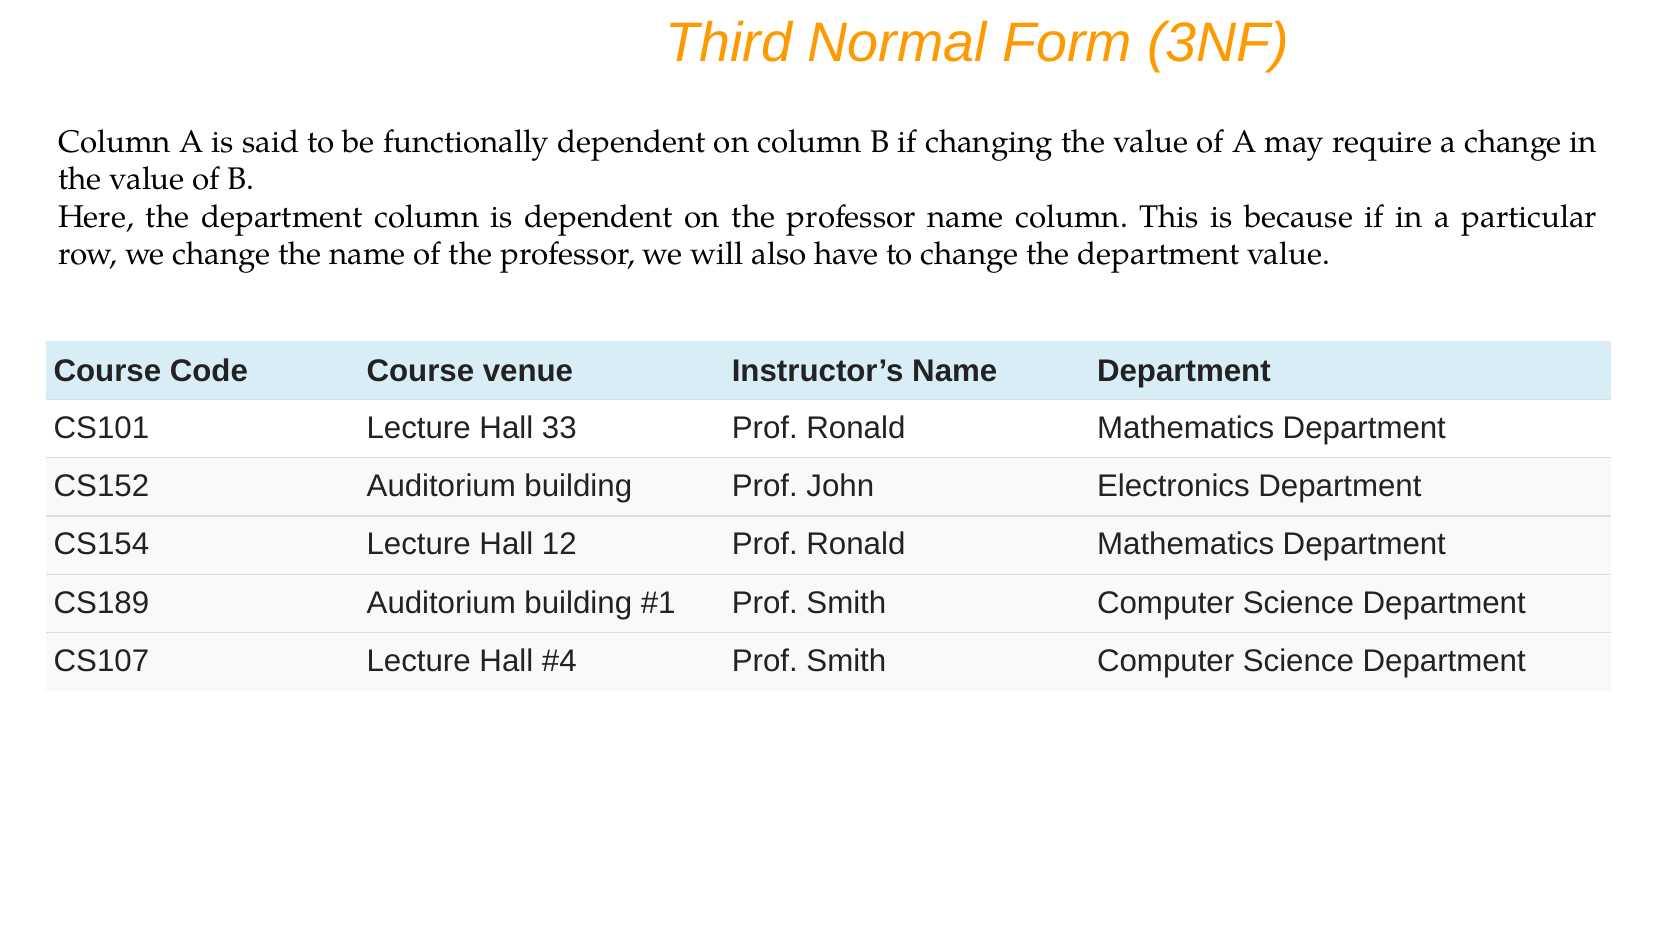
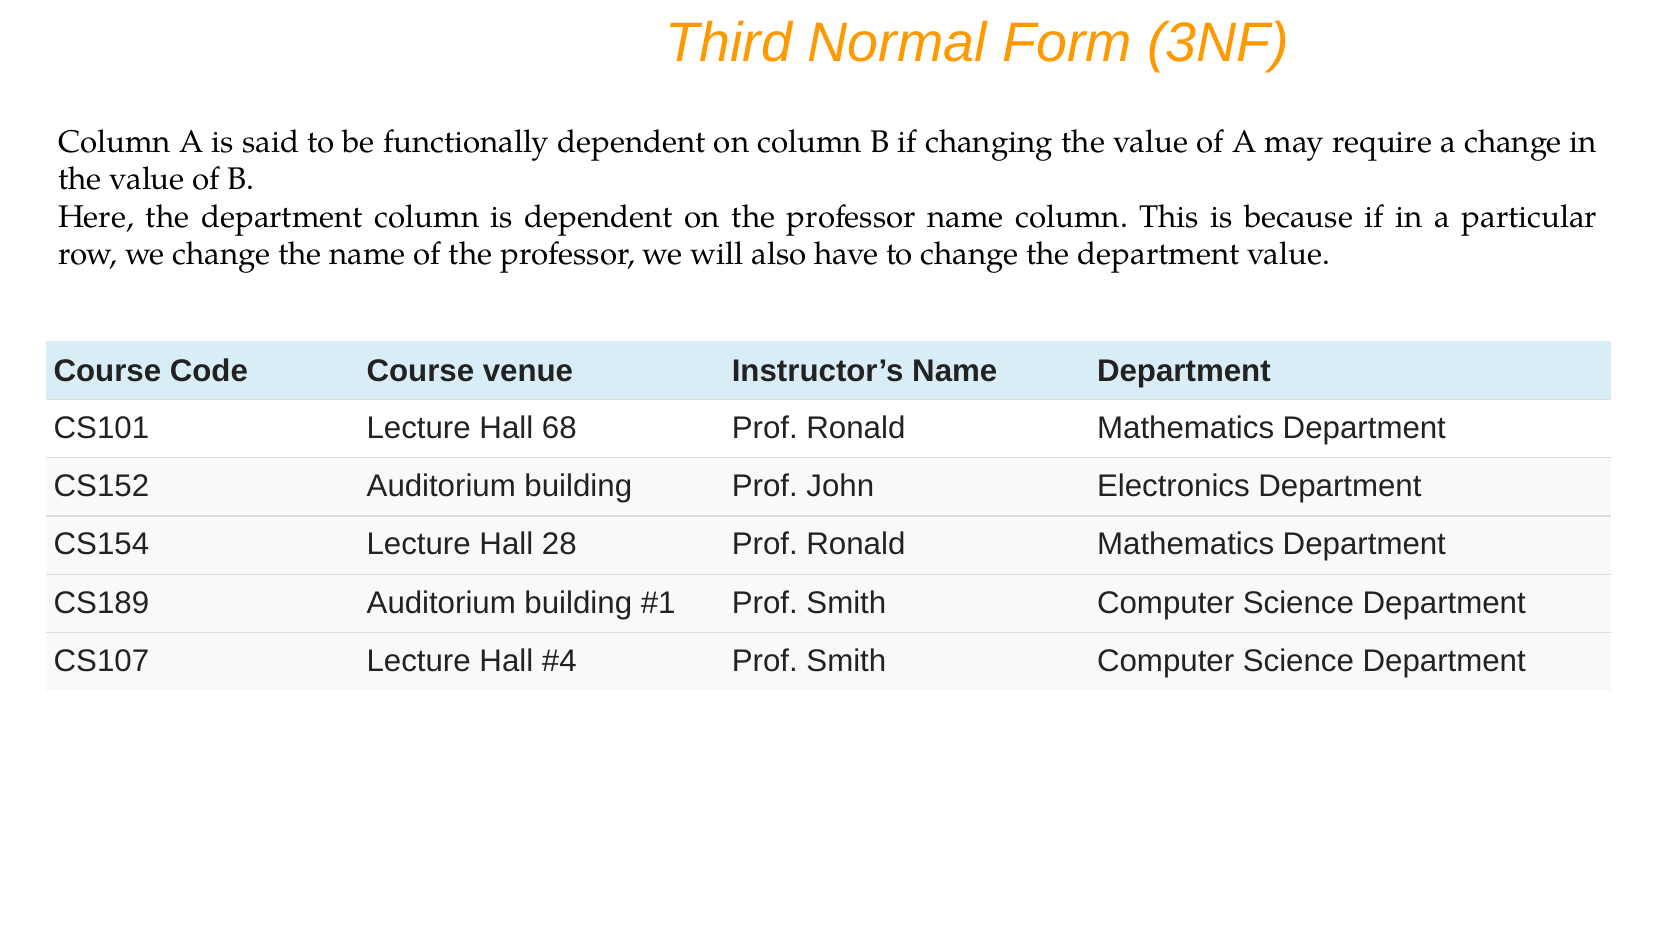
33: 33 -> 68
12: 12 -> 28
